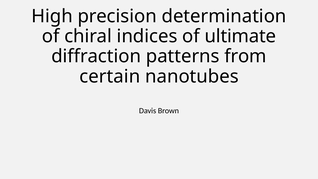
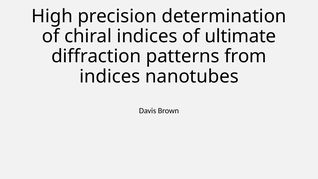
certain at (110, 76): certain -> indices
